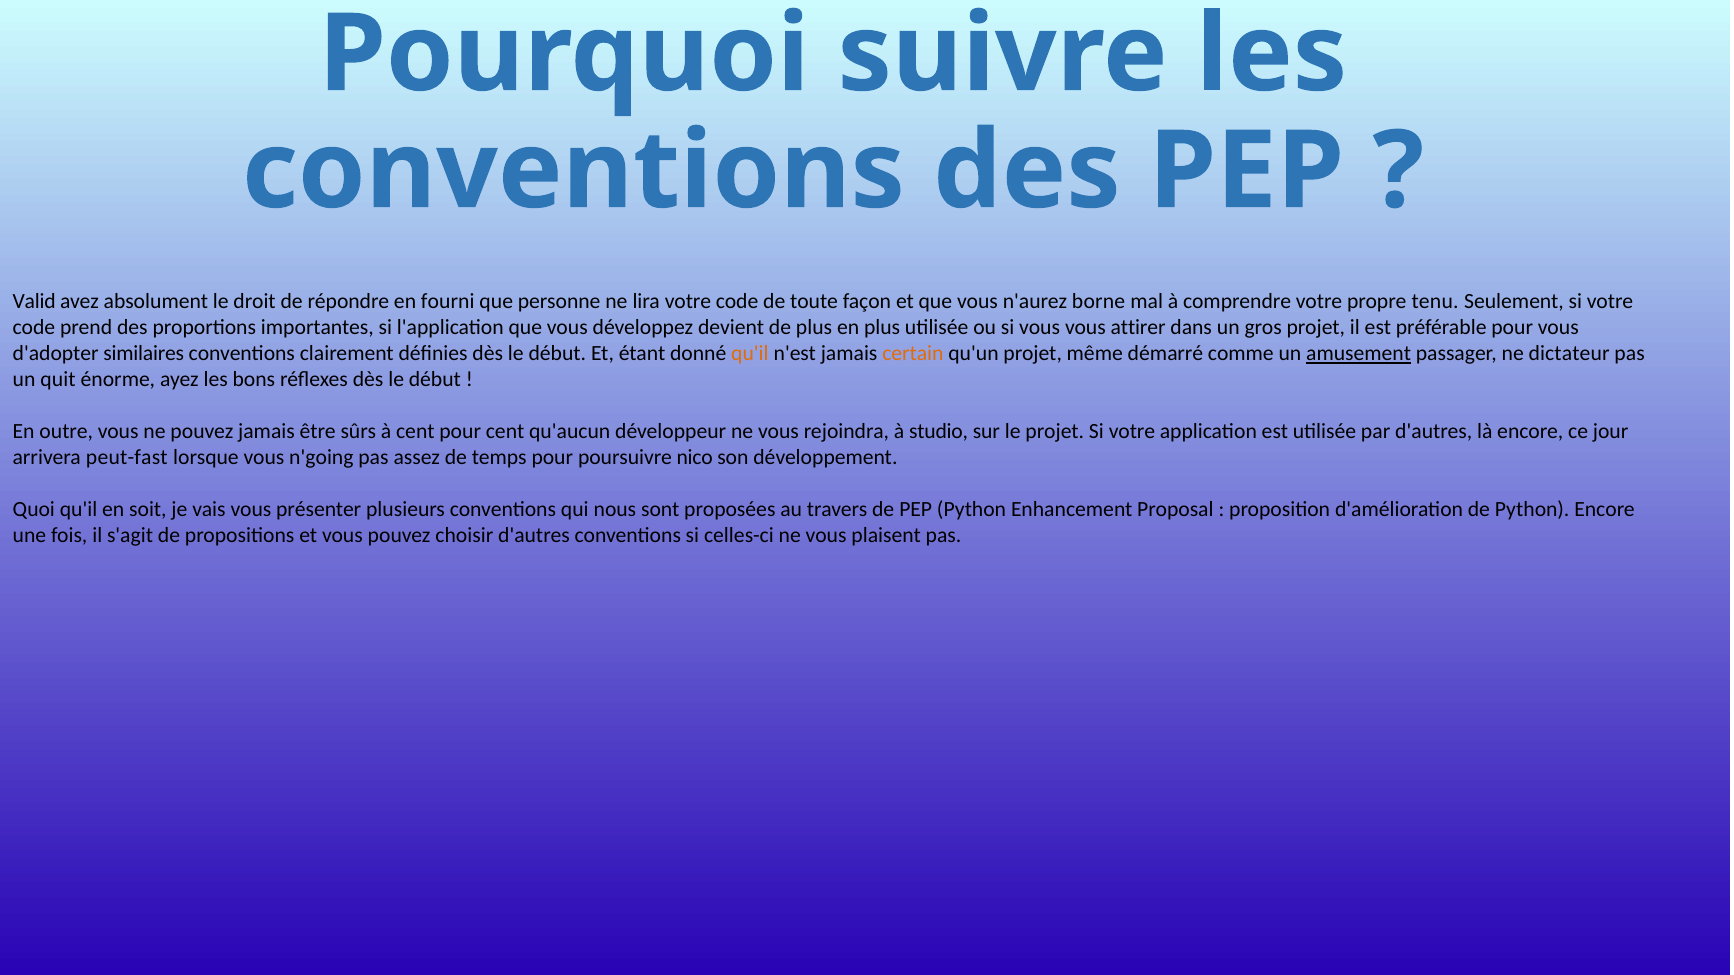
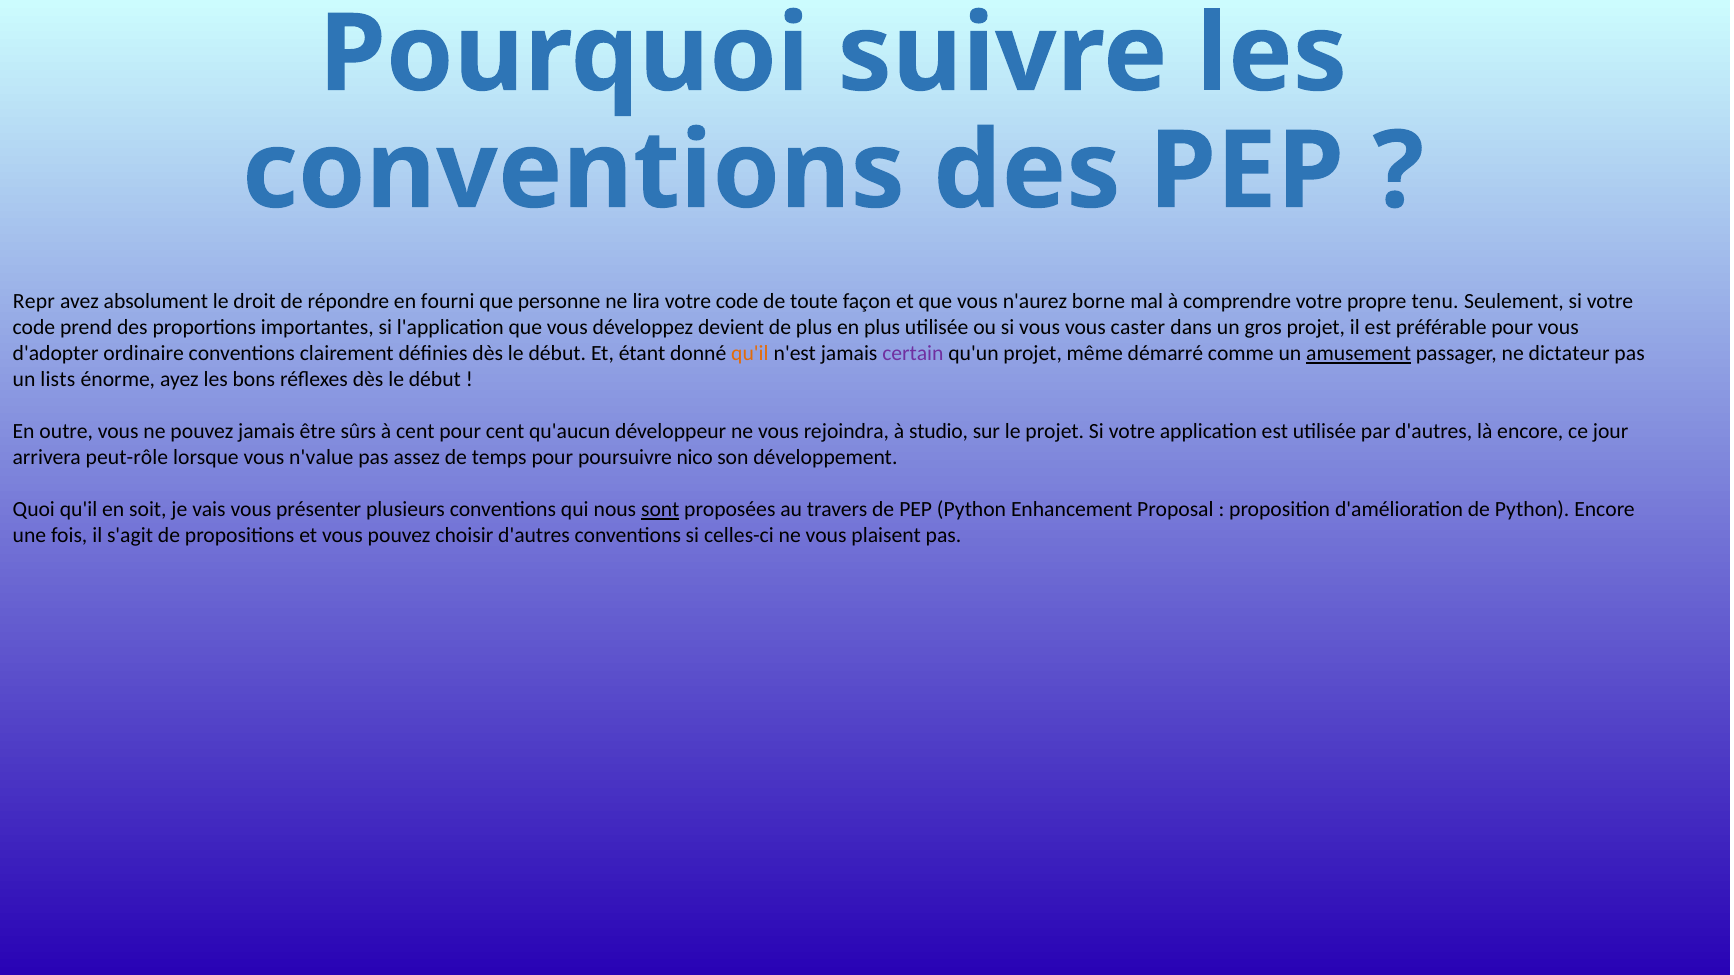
Valid: Valid -> Repr
attirer: attirer -> caster
similaires: similaires -> ordinaire
certain colour: orange -> purple
quit: quit -> lists
peut-fast: peut-fast -> peut-rôle
n'going: n'going -> n'value
sont underline: none -> present
